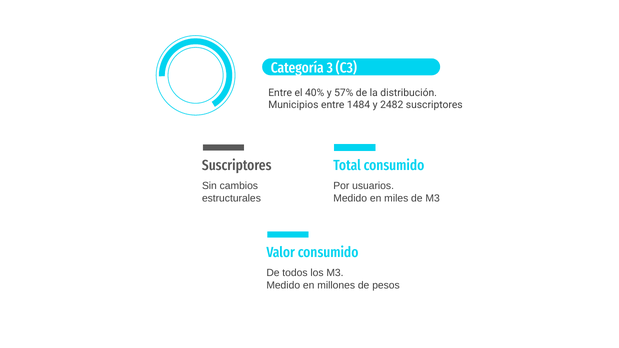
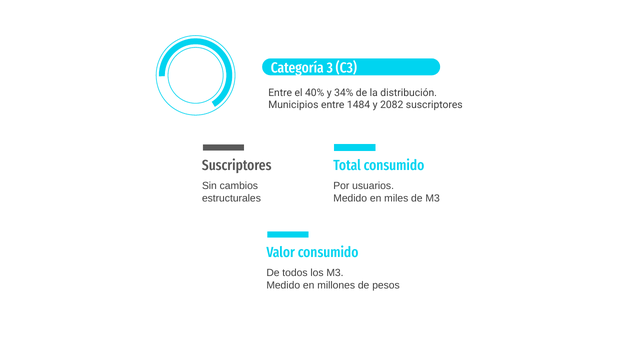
57%: 57% -> 34%
2482: 2482 -> 2082
